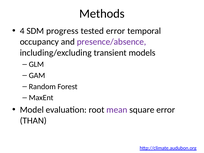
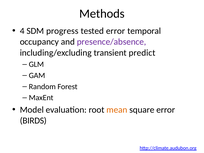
models: models -> predict
mean colour: purple -> orange
THAN: THAN -> BIRDS
